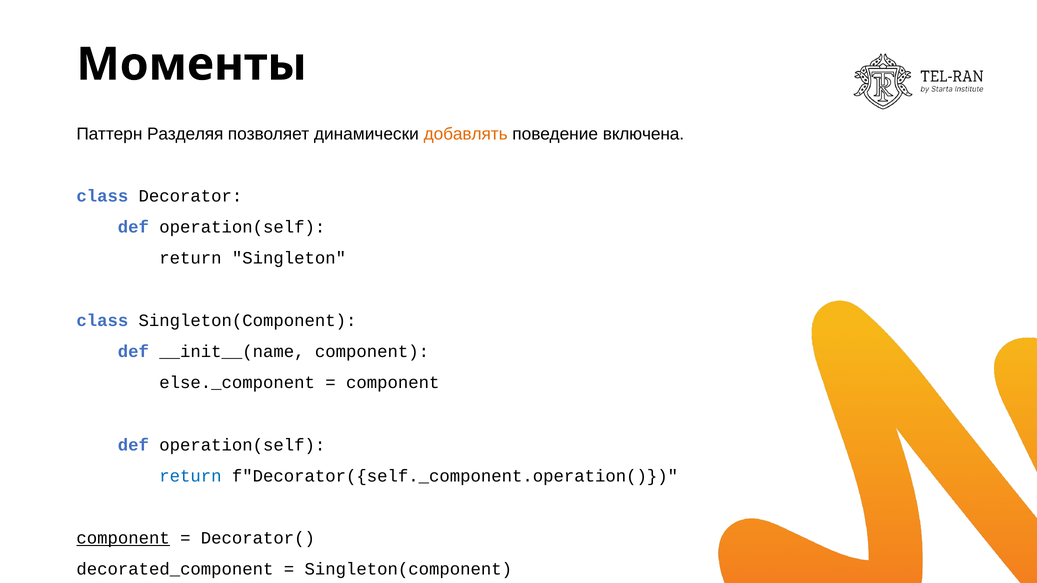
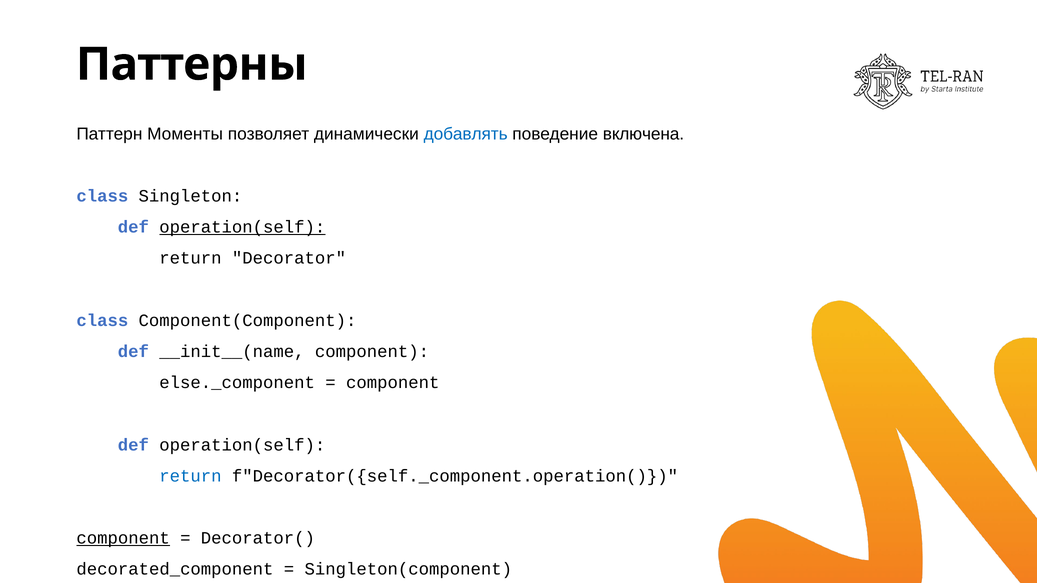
Моменты: Моменты -> Паттерны
Разделяя: Разделяя -> Моменты
добавлять colour: orange -> blue
Decorator: Decorator -> Singleton
operation(self at (242, 227) underline: none -> present
Singleton: Singleton -> Decorator
class Singleton(Component: Singleton(Component -> Component(Component
